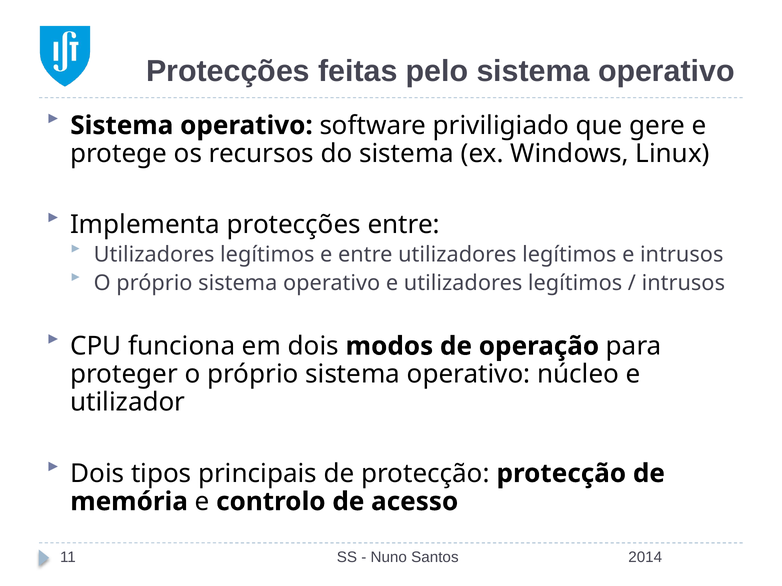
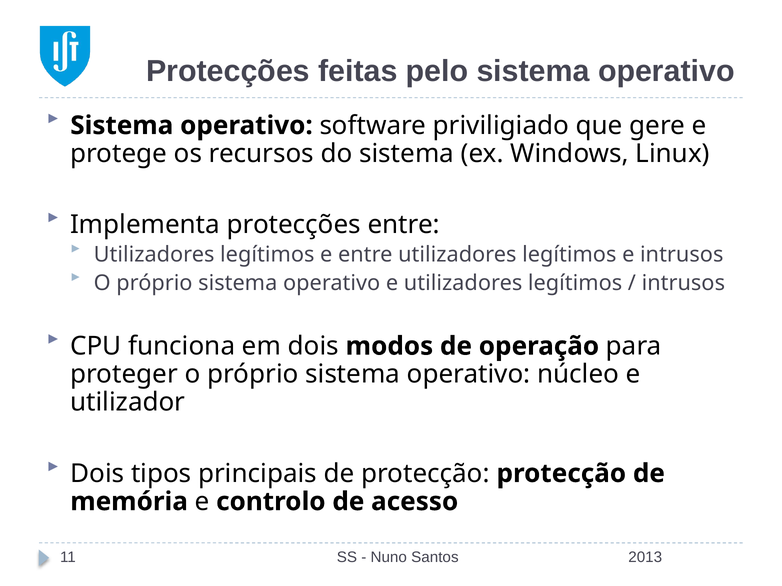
2014: 2014 -> 2013
